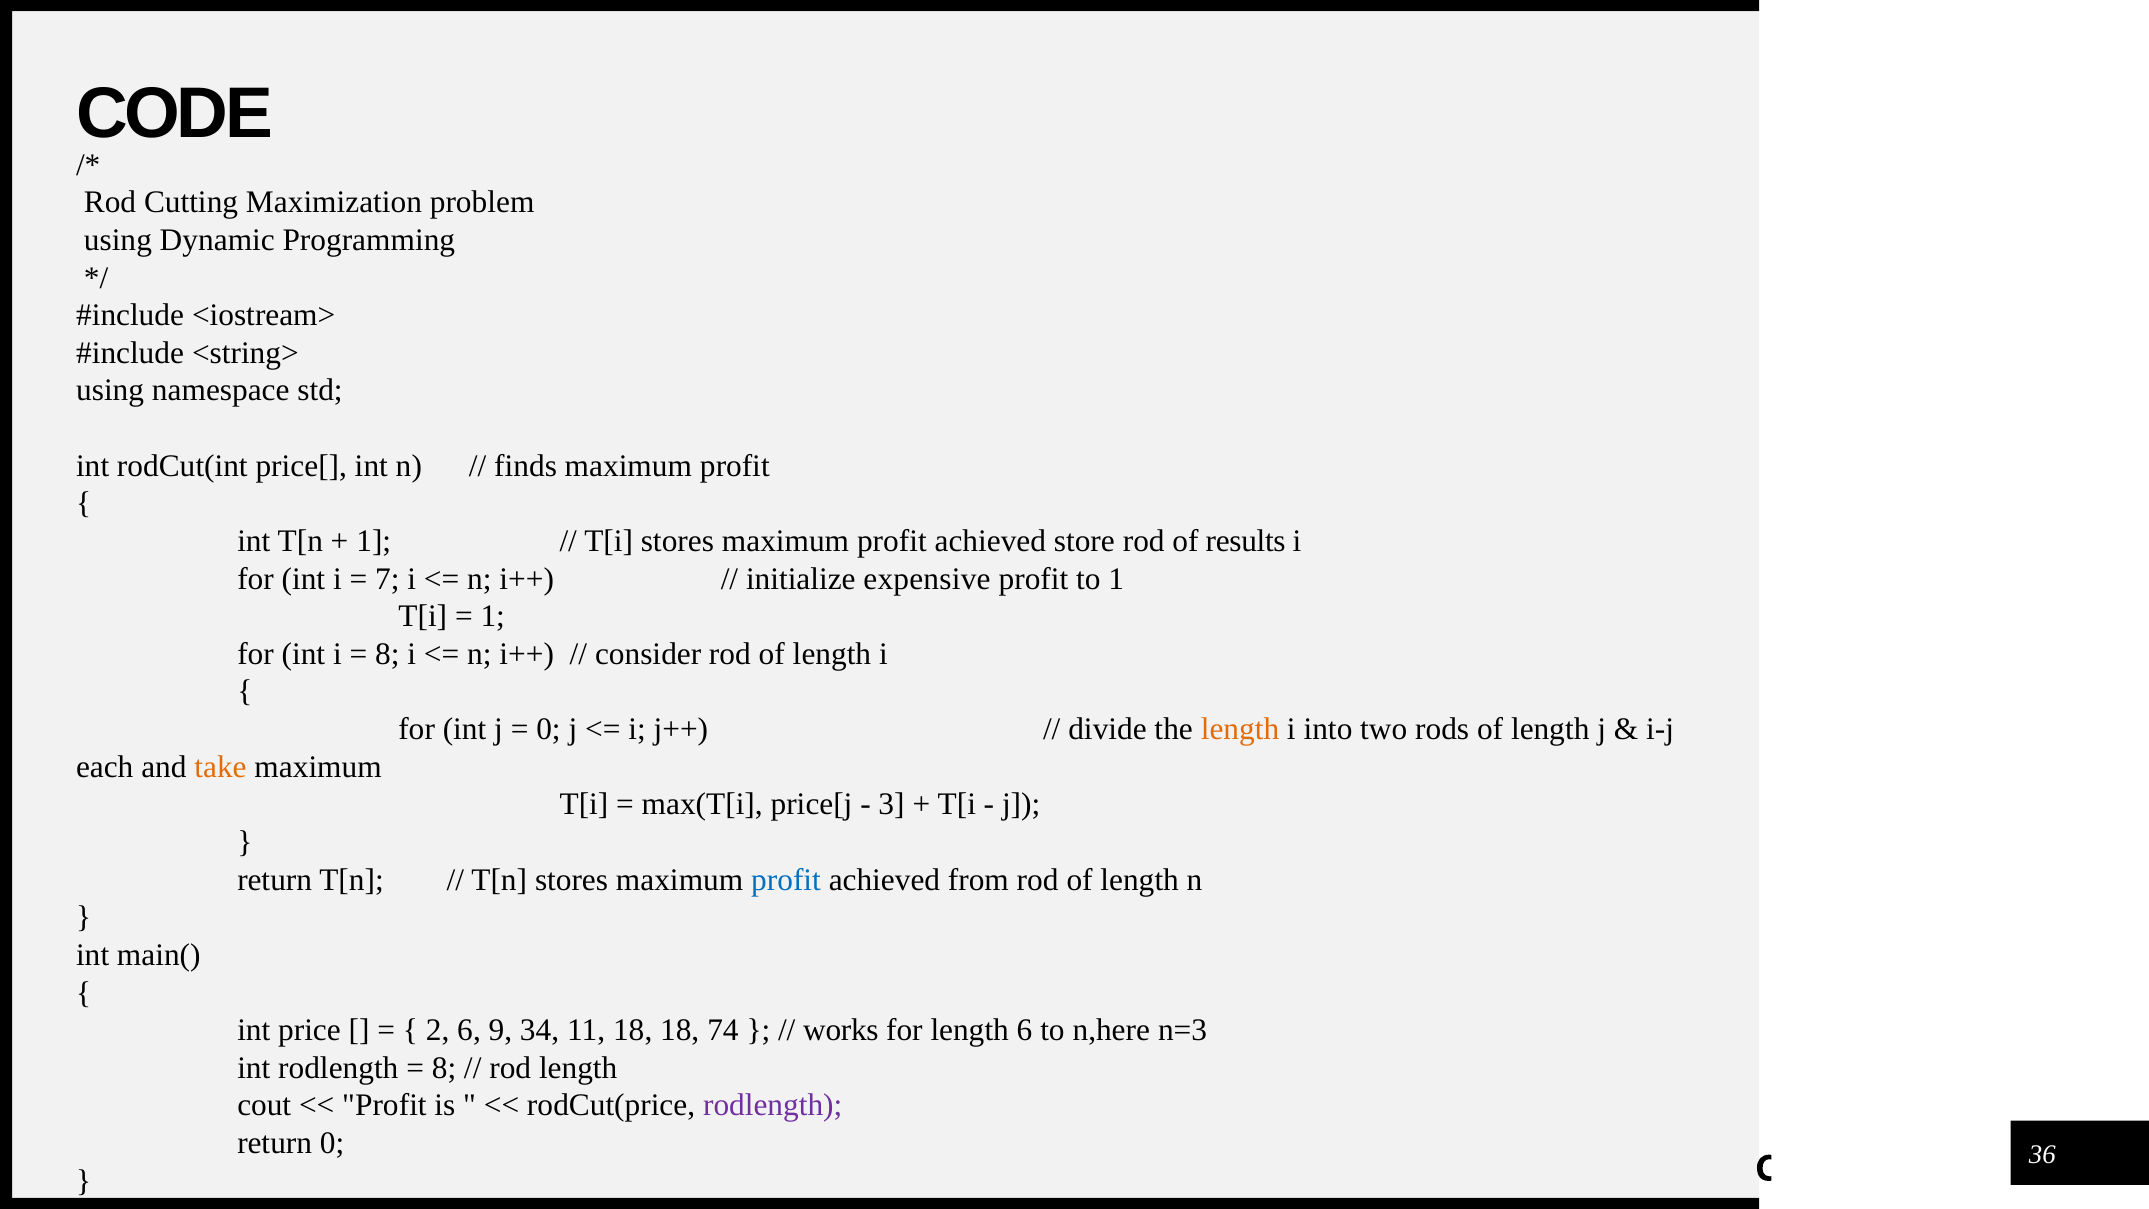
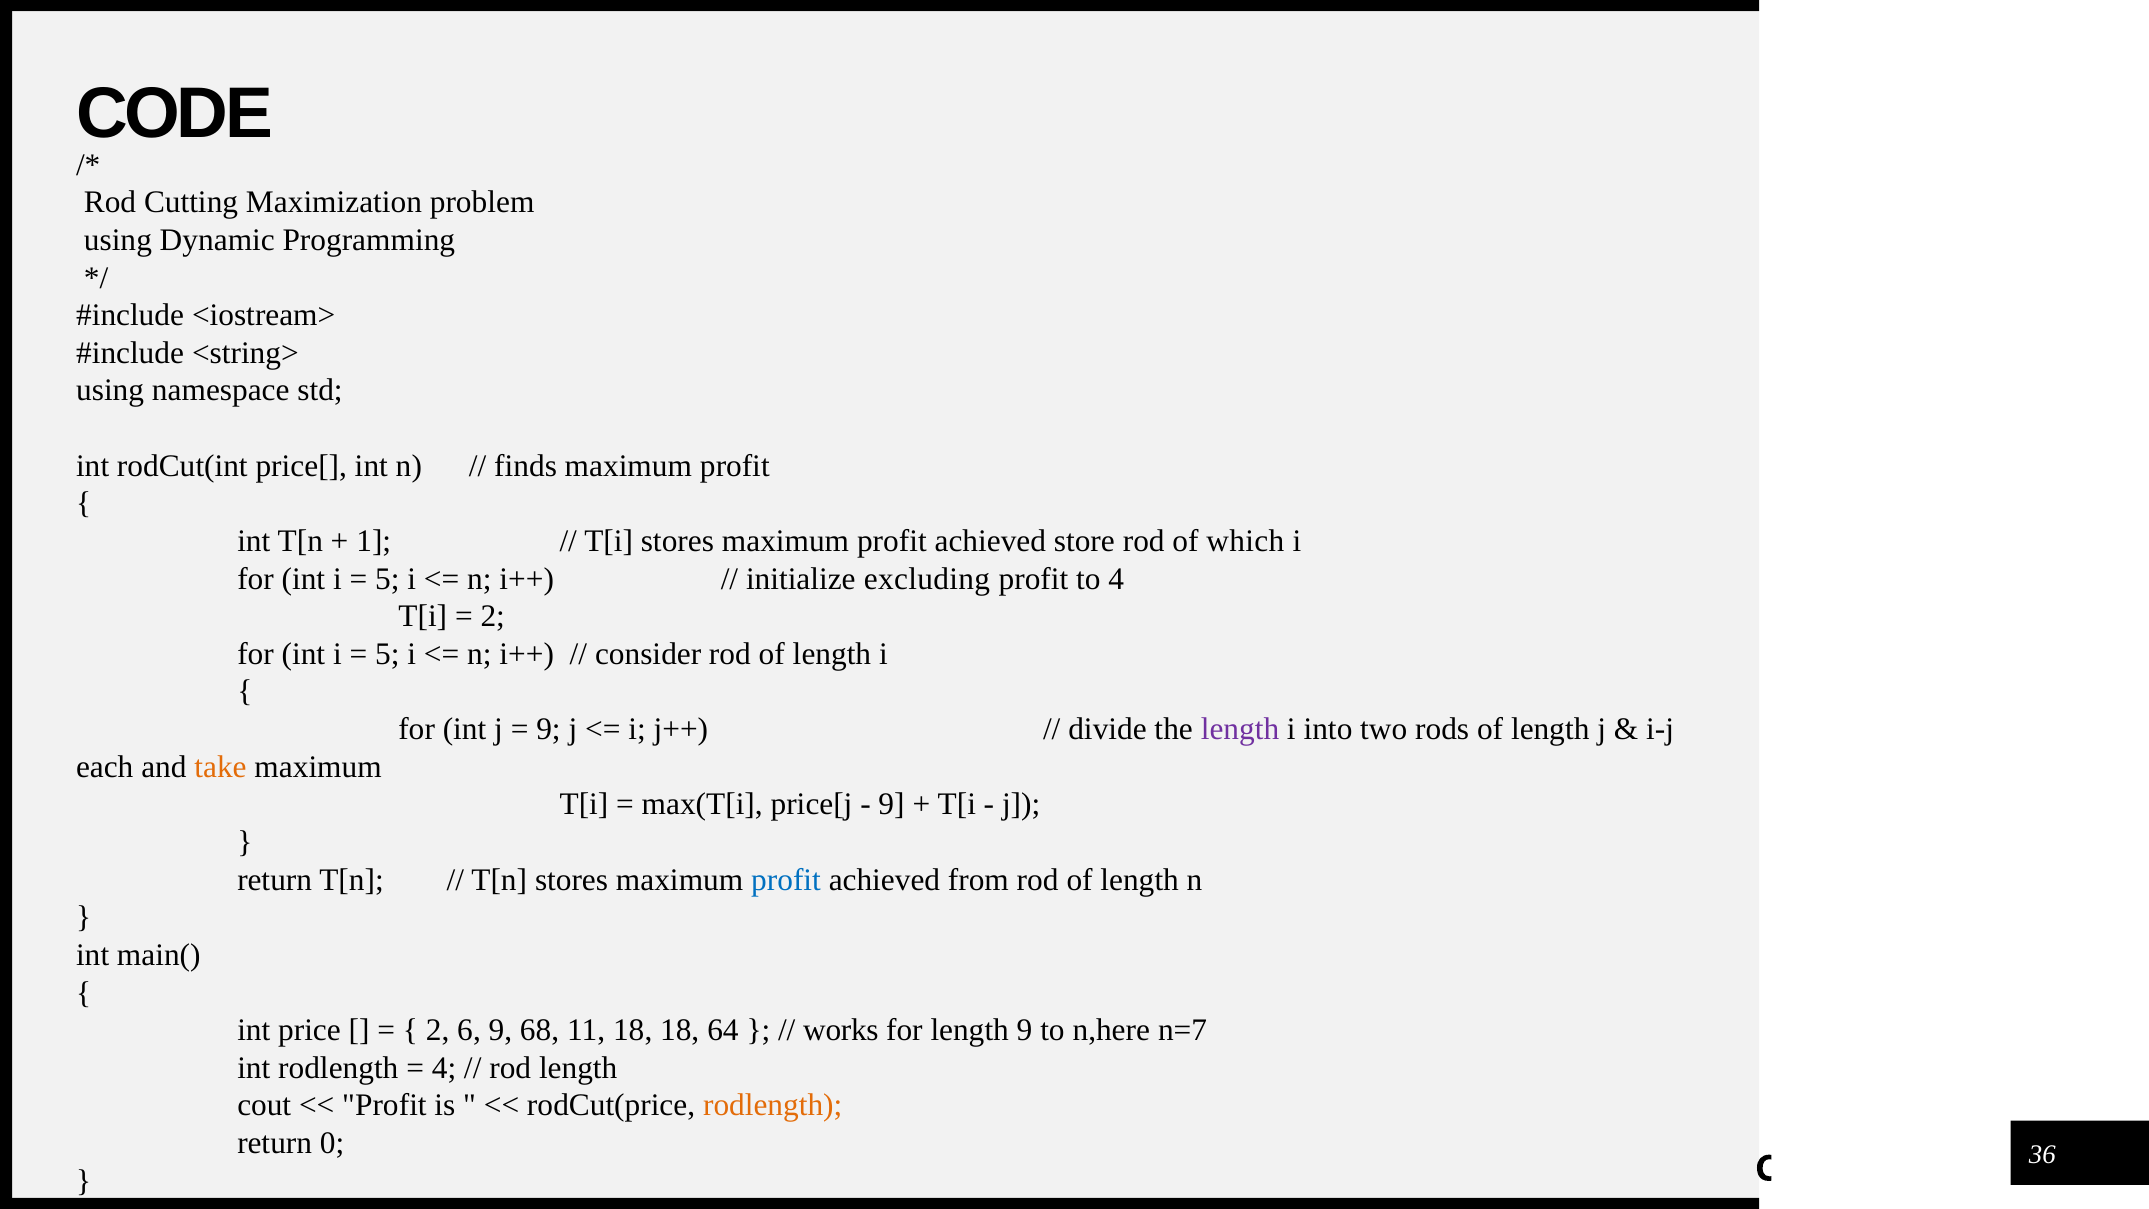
results: results -> which
7 at (387, 579): 7 -> 5
expensive: expensive -> excluding
to 1: 1 -> 4
1 at (493, 616): 1 -> 2
8 at (387, 654): 8 -> 5
0 at (548, 729): 0 -> 9
length at (1240, 729) colour: orange -> purple
3 at (892, 804): 3 -> 9
34: 34 -> 68
74: 74 -> 64
length 6: 6 -> 9
n=3: n=3 -> n=7
8 at (444, 1068): 8 -> 4
rodlength at (773, 1105) colour: purple -> orange
